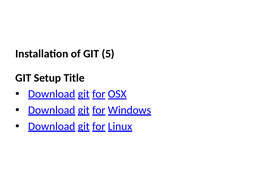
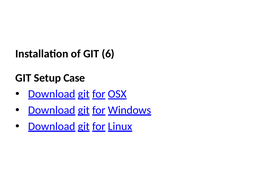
5: 5 -> 6
Title: Title -> Case
